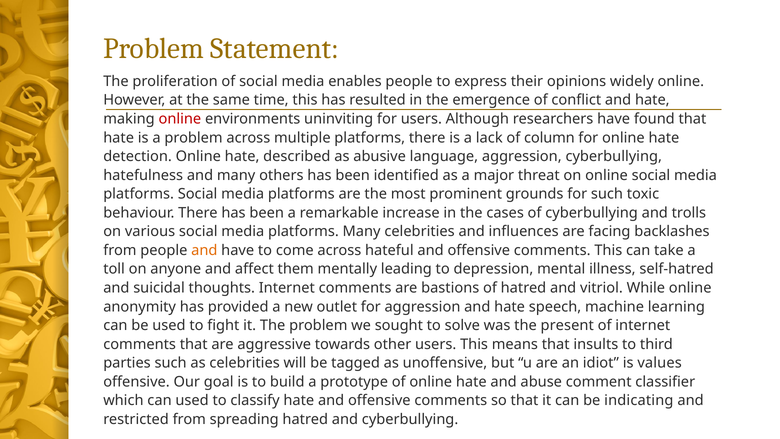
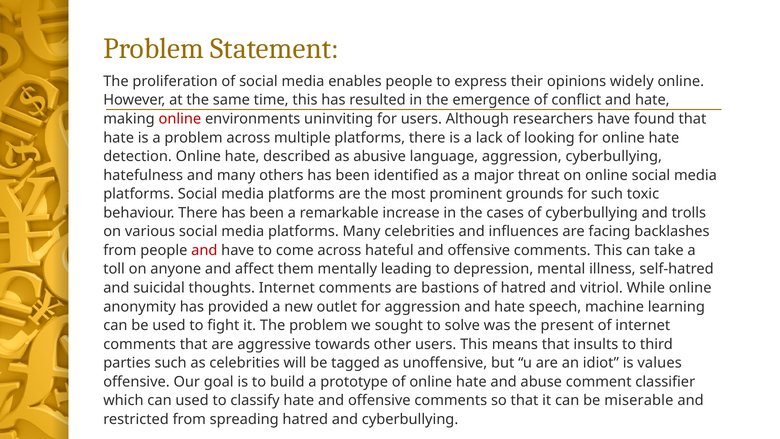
column: column -> looking
and at (204, 250) colour: orange -> red
indicating: indicating -> miserable
